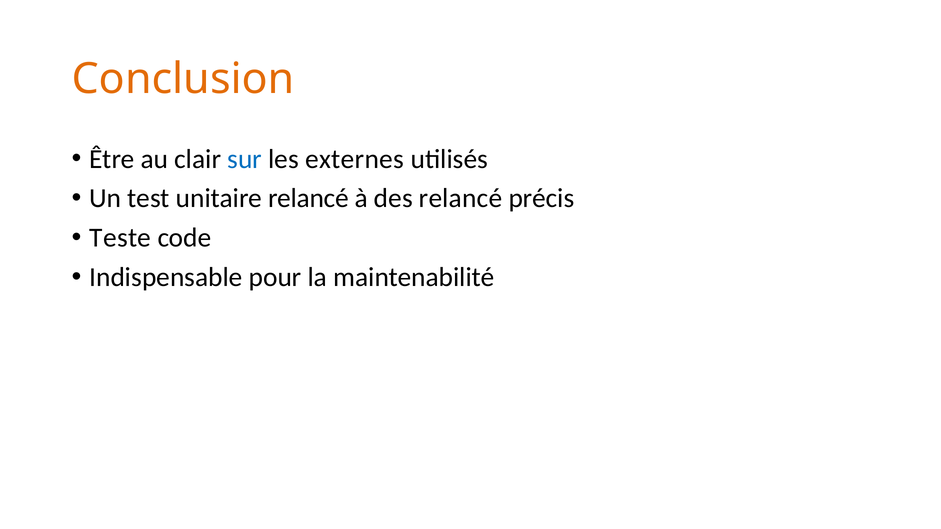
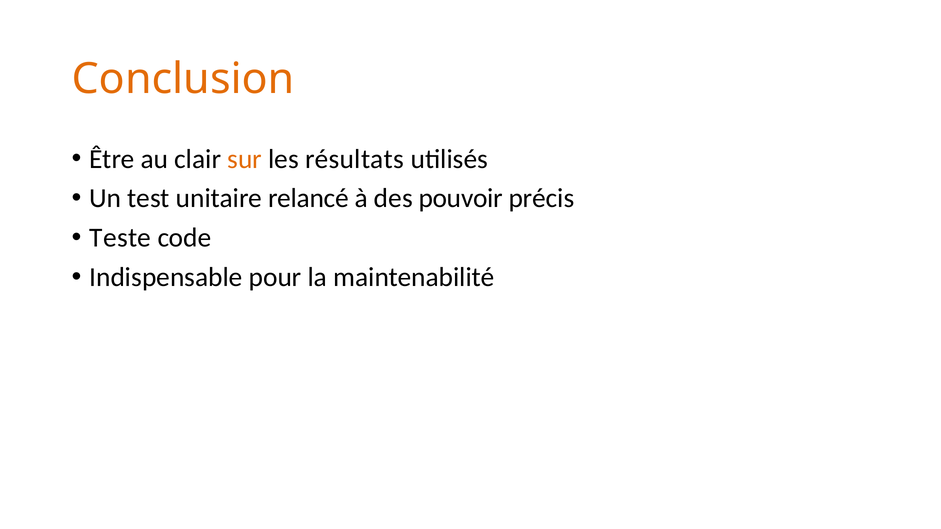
sur colour: blue -> orange
externes: externes -> résultats
des relancé: relancé -> pouvoir
